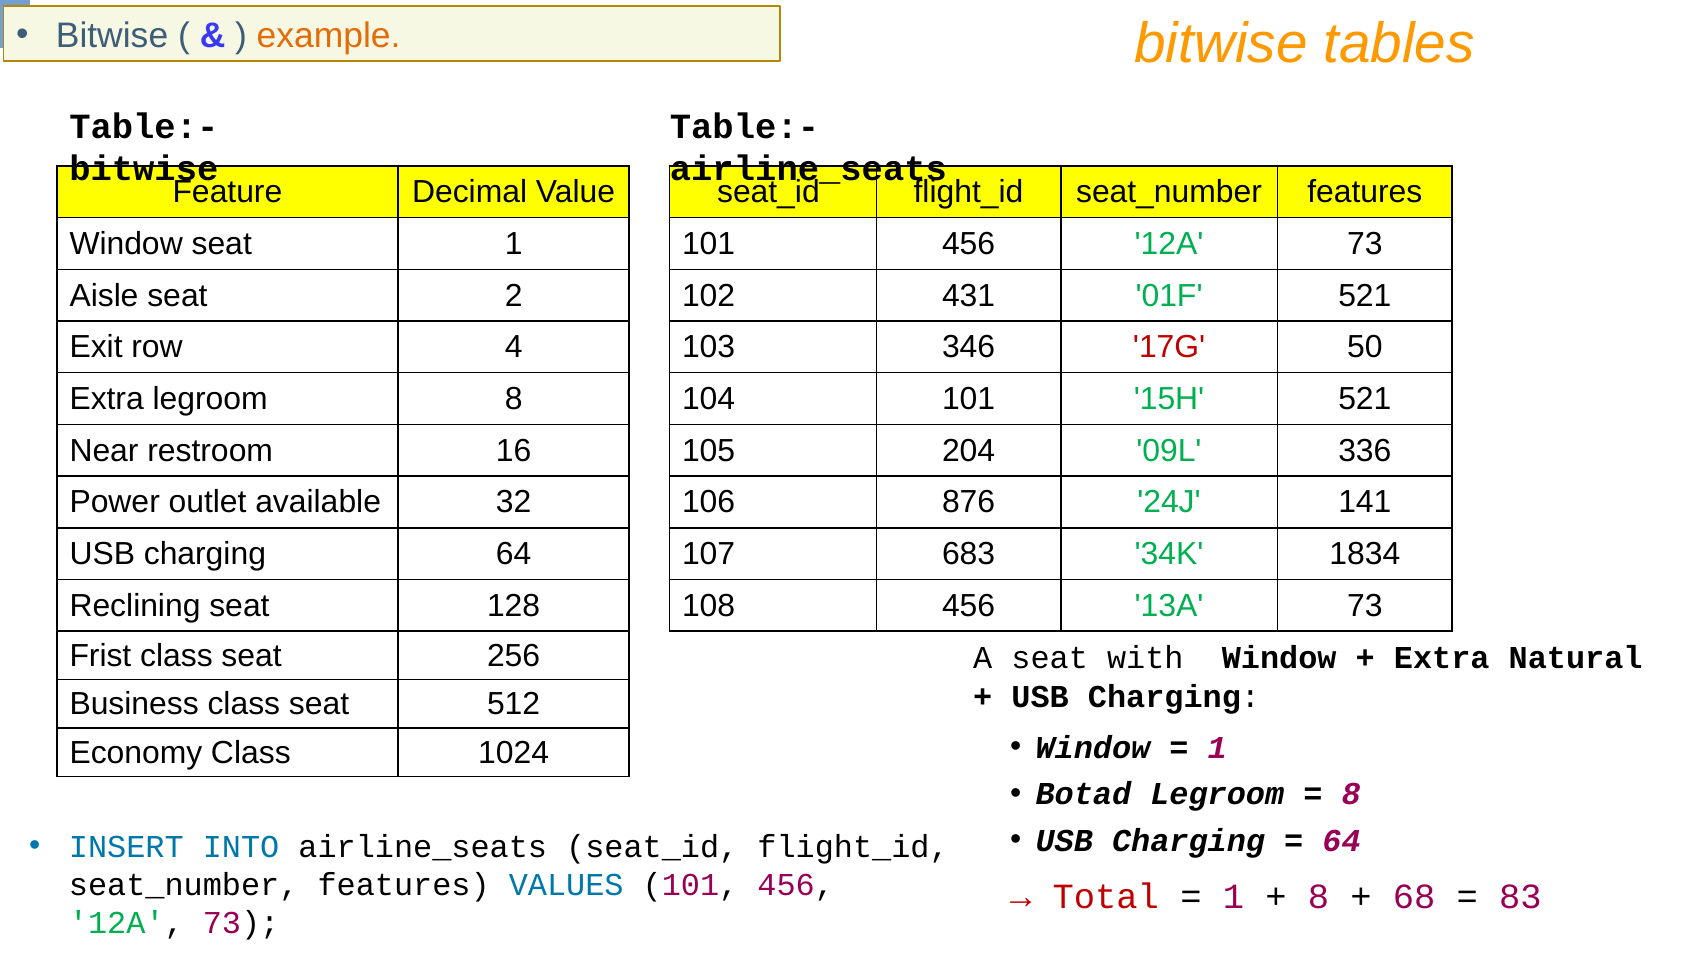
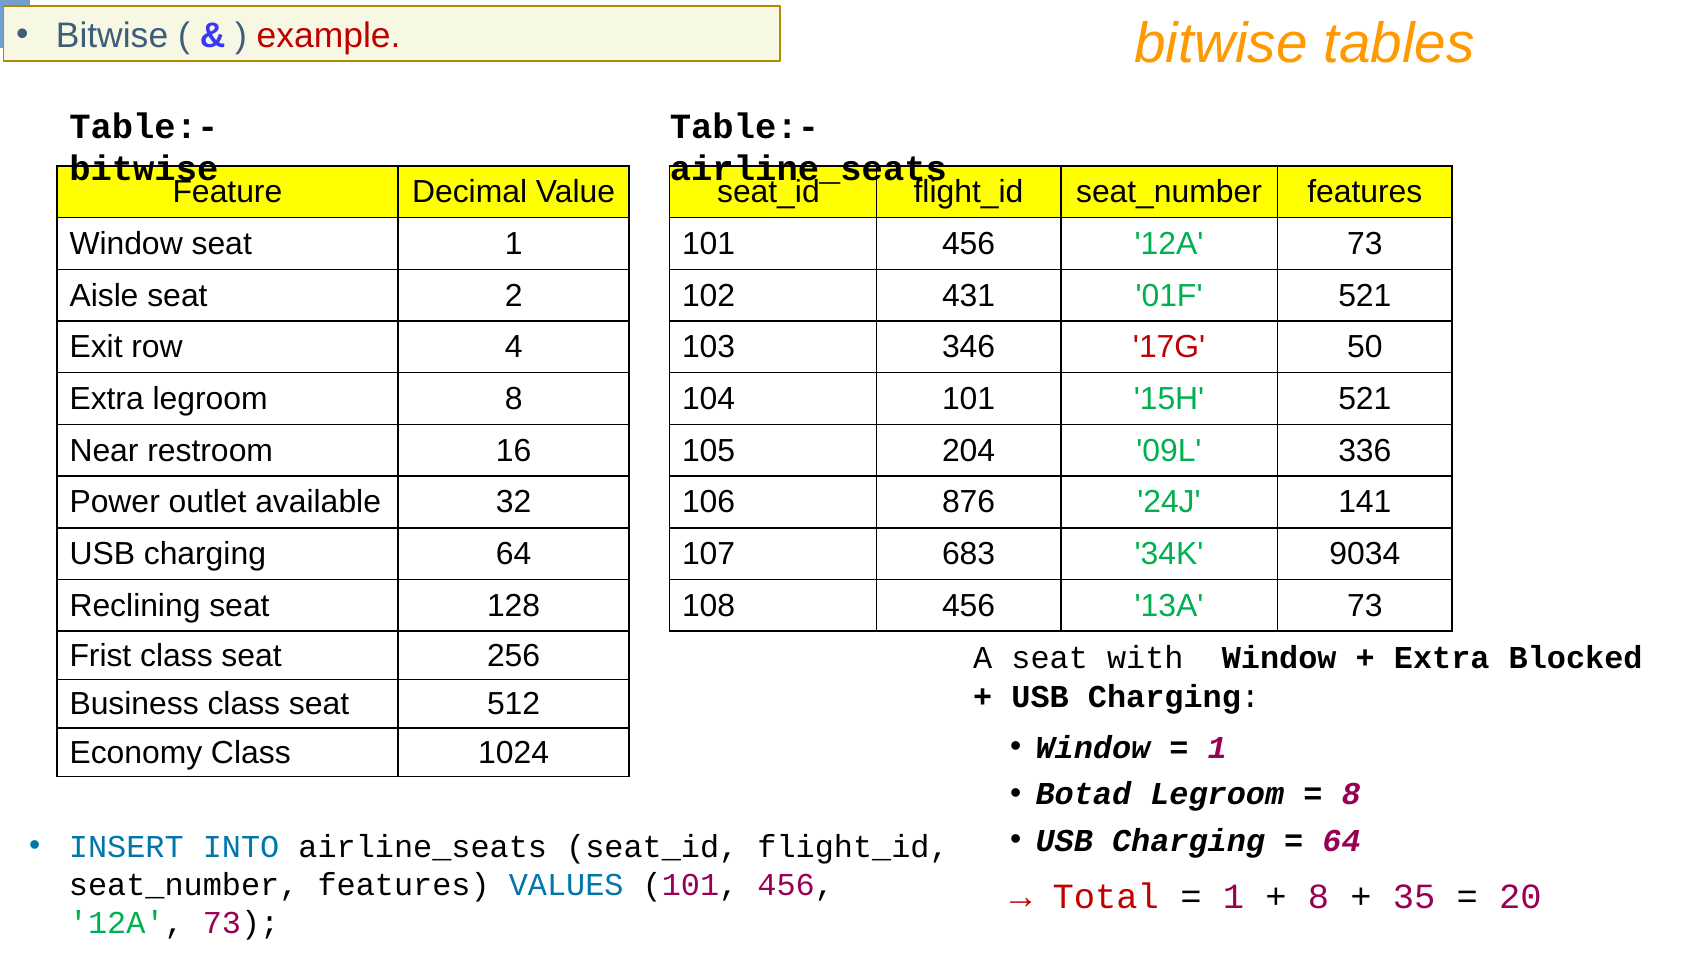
example colour: orange -> red
1834: 1834 -> 9034
Natural: Natural -> Blocked
68: 68 -> 35
83: 83 -> 20
